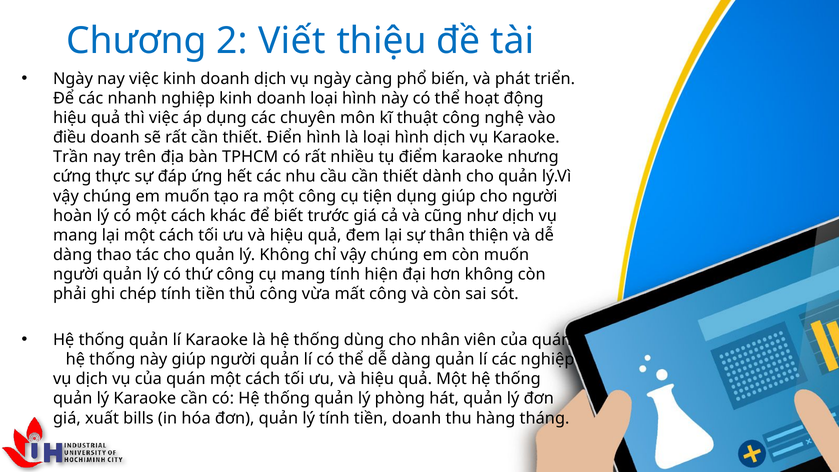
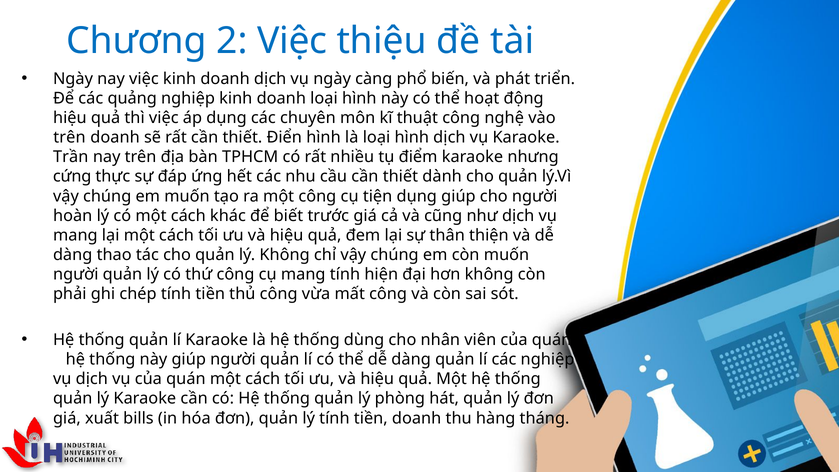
2 Viết: Viết -> Việc
nhanh: nhanh -> quảng
điều at (70, 137): điều -> trên
